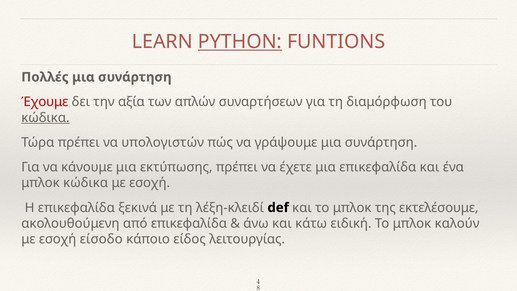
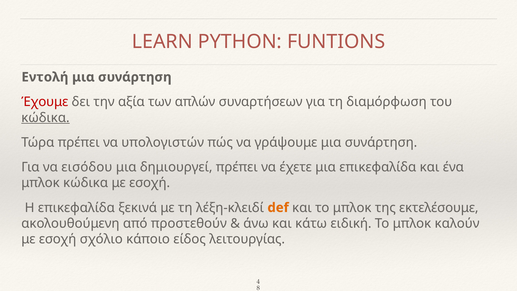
PYTHON underline: present -> none
Πολλές: Πολλές -> Εντολή
κάνουμε: κάνουμε -> εισόδου
εκτύπωσης: εκτύπωσης -> δημιουργεί
def colour: black -> orange
από επικεφαλίδα: επικεφαλίδα -> προστεθούν
είσοδο: είσοδο -> σχόλιο
